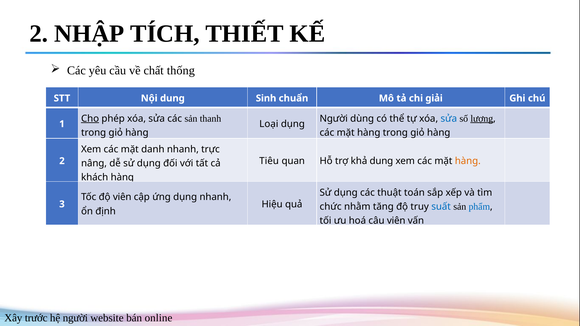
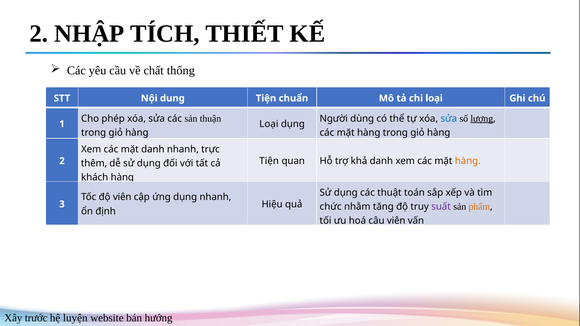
dung Sinh: Sinh -> Tiện
chi giải: giải -> loại
Cho underline: present -> none
thanh: thanh -> thuận
Tiêu at (269, 161): Tiêu -> Tiện
khả dung: dung -> danh
nâng: nâng -> thêm
suất colour: blue -> purple
phẩm colour: blue -> orange
hệ người: người -> luyện
online: online -> hướng
